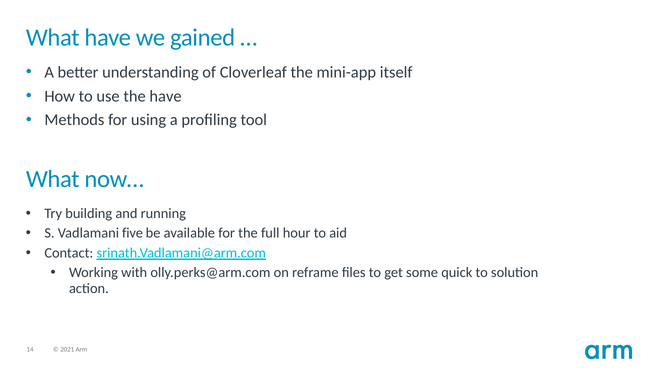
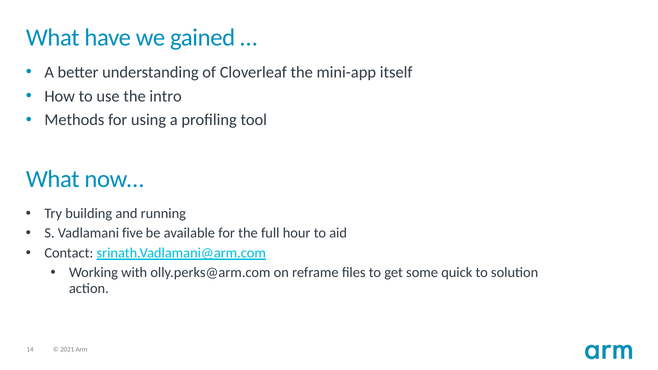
the have: have -> intro
